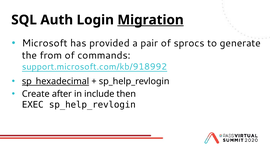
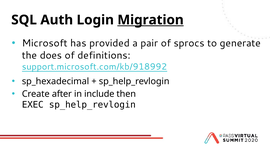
from: from -> does
commands: commands -> definitions
sp_hexadecimal underline: present -> none
